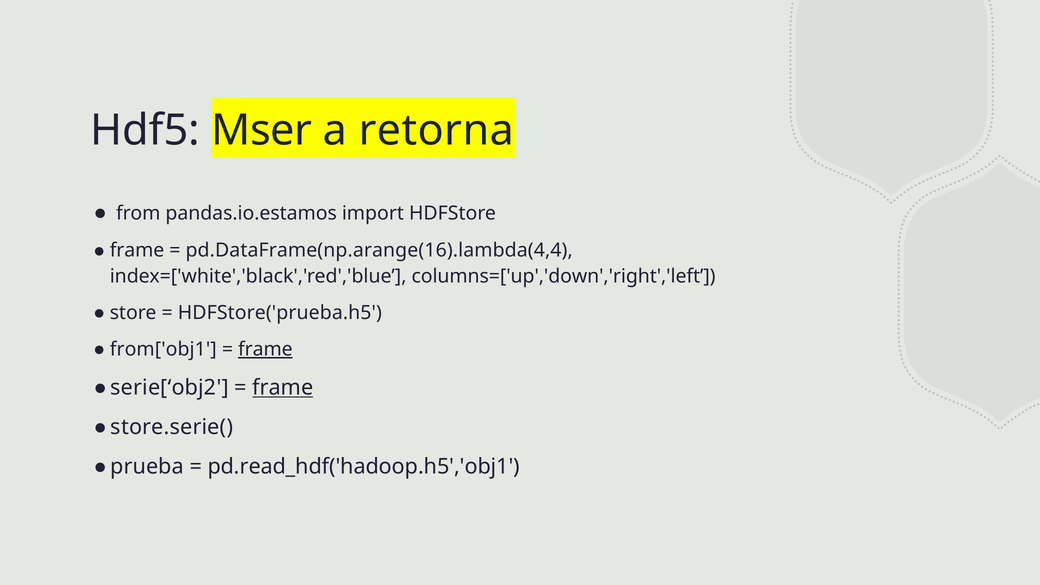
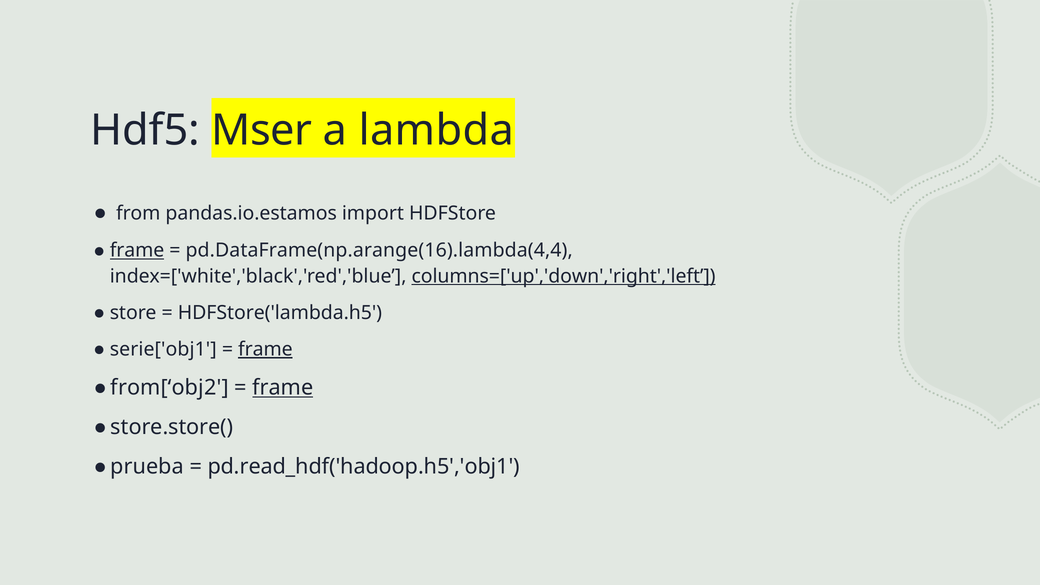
retorna: retorna -> lambda
frame at (137, 251) underline: none -> present
columns=['up','down','right','left underline: none -> present
HDFStore('prueba.h5: HDFStore('prueba.h5 -> HDFStore('lambda.h5
from['obj1: from['obj1 -> serie['obj1
serie[‘obj2: serie[‘obj2 -> from[‘obj2
store.serie(: store.serie( -> store.store(
